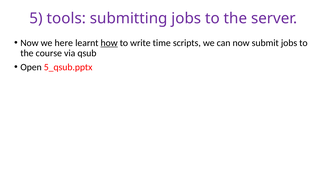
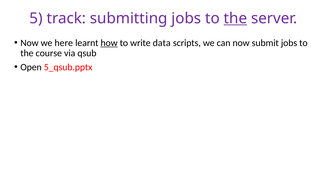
tools: tools -> track
the at (235, 18) underline: none -> present
time: time -> data
